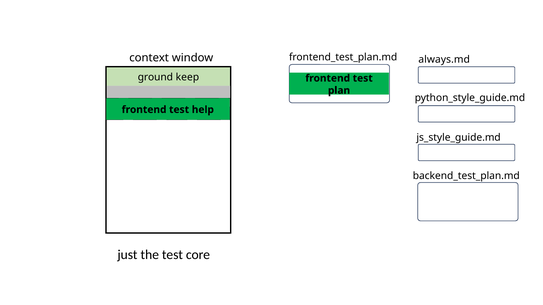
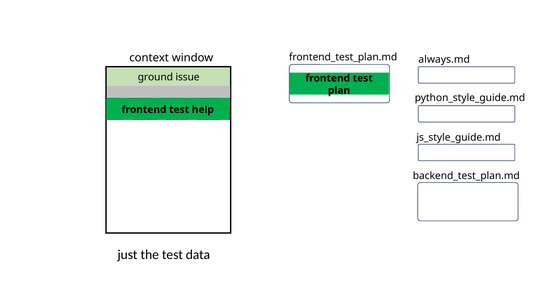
keep: keep -> issue
core: core -> data
